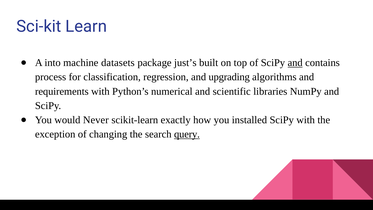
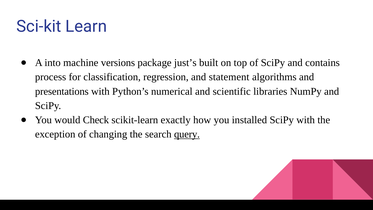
datasets: datasets -> versions
and at (295, 63) underline: present -> none
upgrading: upgrading -> statement
requirements: requirements -> presentations
Never: Never -> Check
